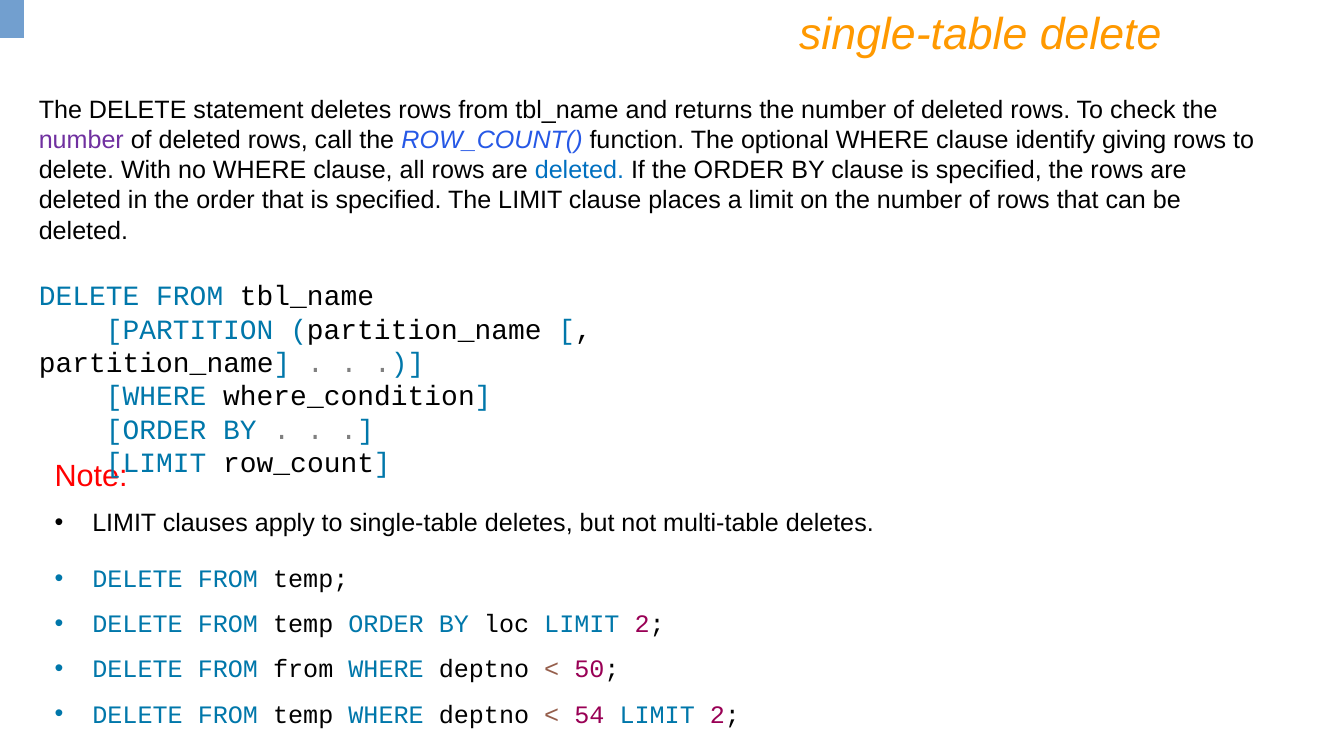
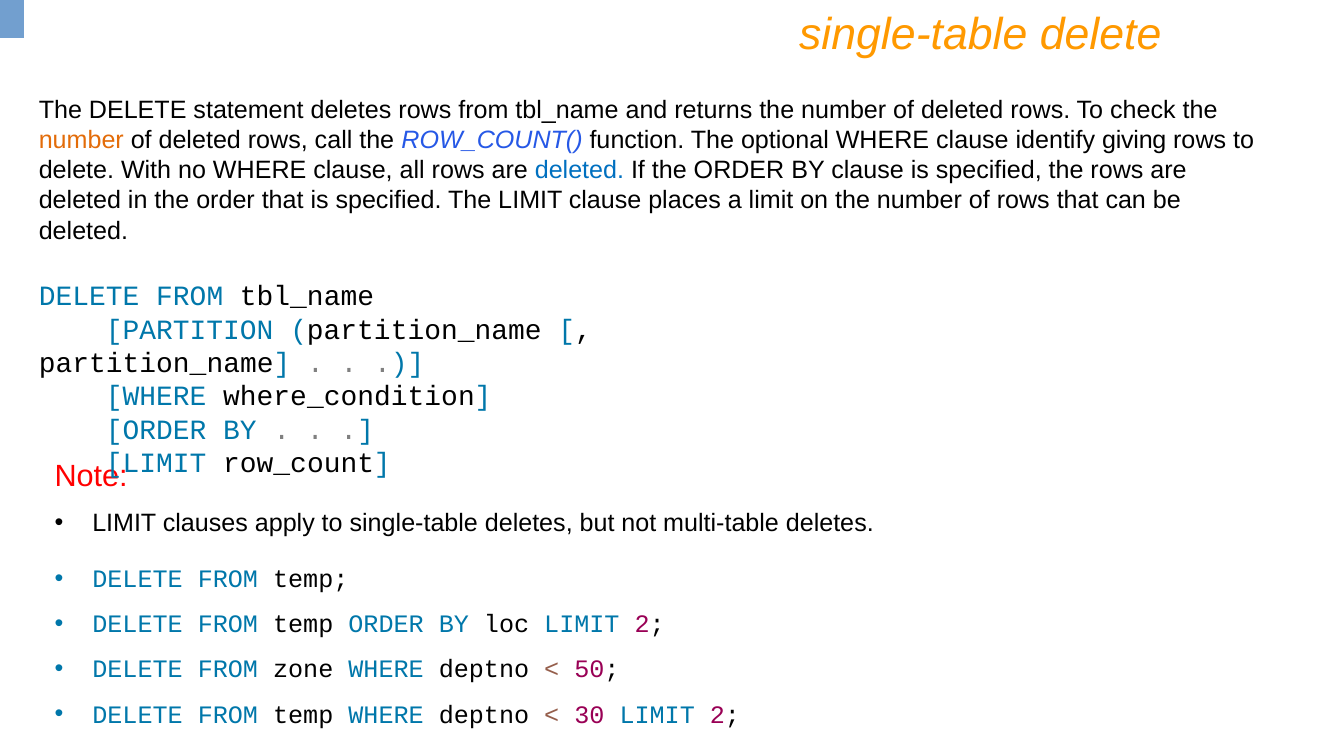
number at (81, 140) colour: purple -> orange
FROM from: from -> zone
54: 54 -> 30
